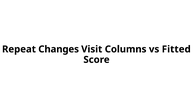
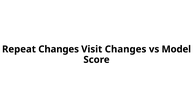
Visit Columns: Columns -> Changes
Fitted: Fitted -> Model
